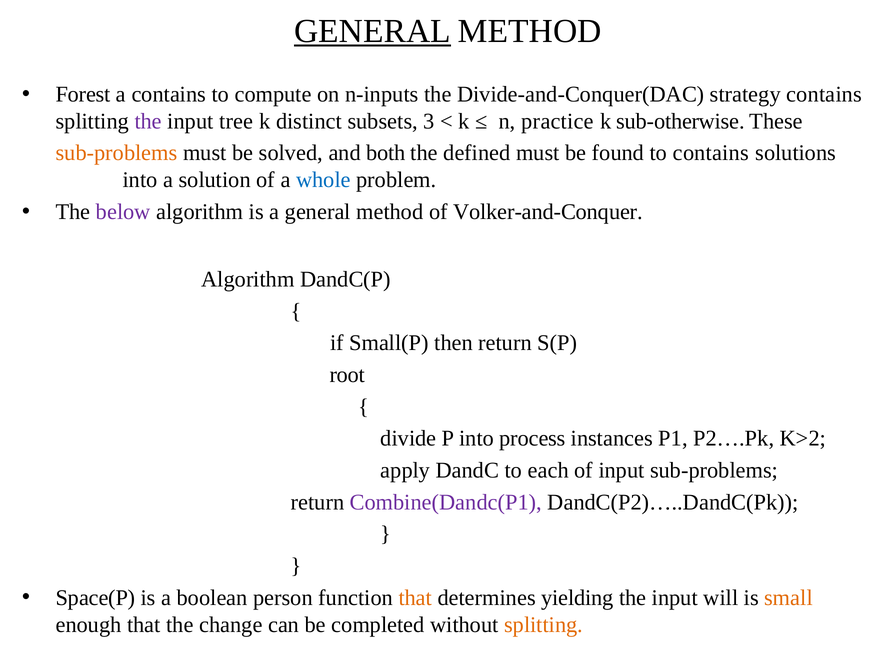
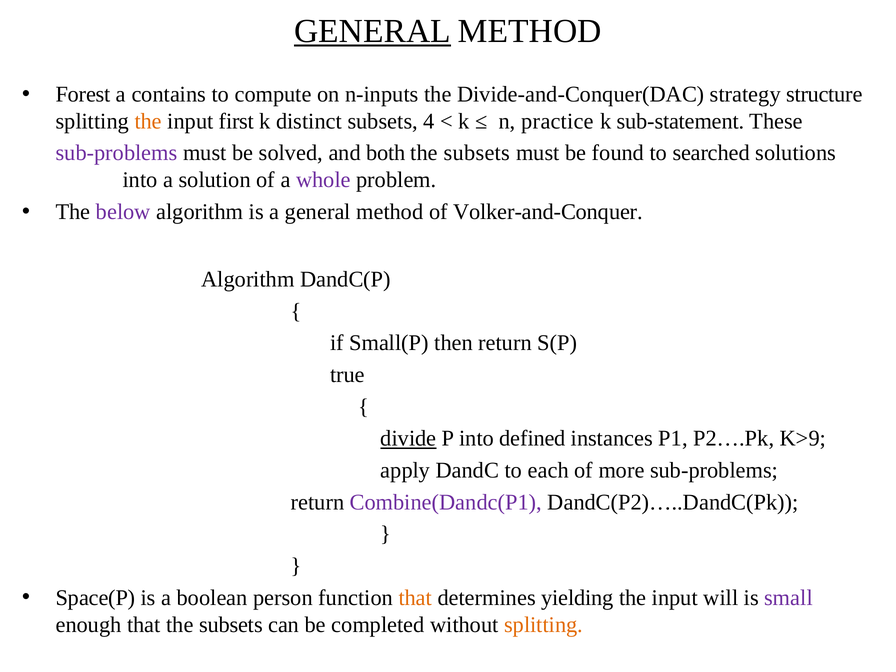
strategy contains: contains -> structure
the at (148, 121) colour: purple -> orange
tree: tree -> first
3: 3 -> 4
sub-otherwise: sub-otherwise -> sub-statement
sub-problems at (117, 153) colour: orange -> purple
defined at (477, 153): defined -> subsets
to contains: contains -> searched
whole colour: blue -> purple
root: root -> true
divide underline: none -> present
process: process -> defined
K>2: K>2 -> K>9
of input: input -> more
small colour: orange -> purple
that the change: change -> subsets
